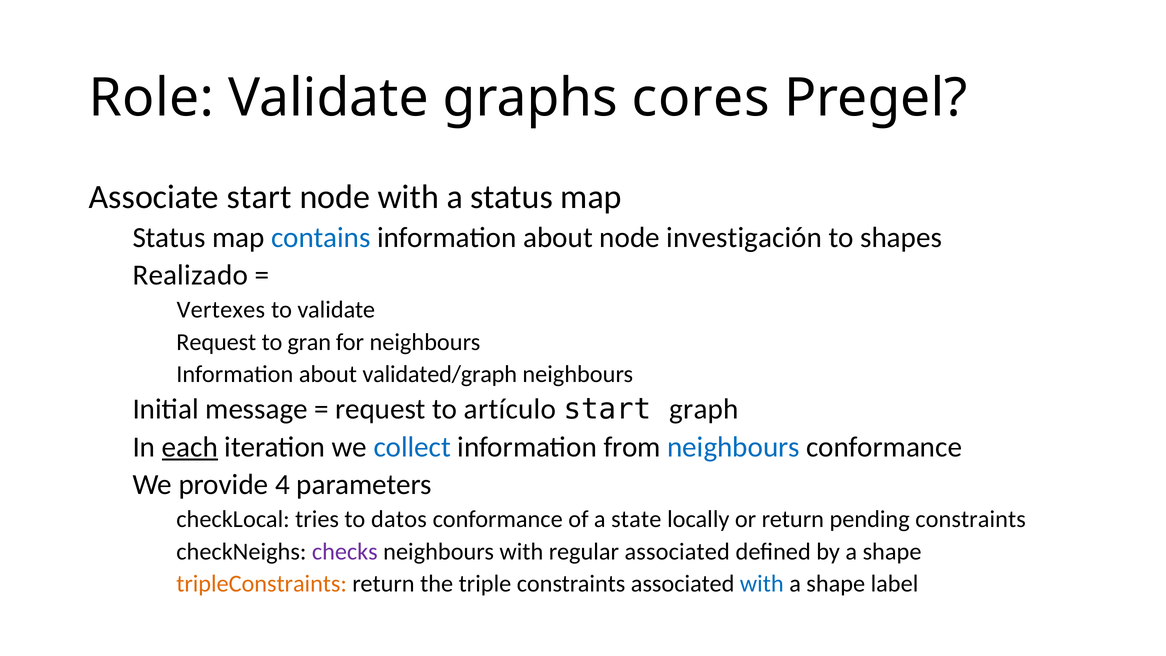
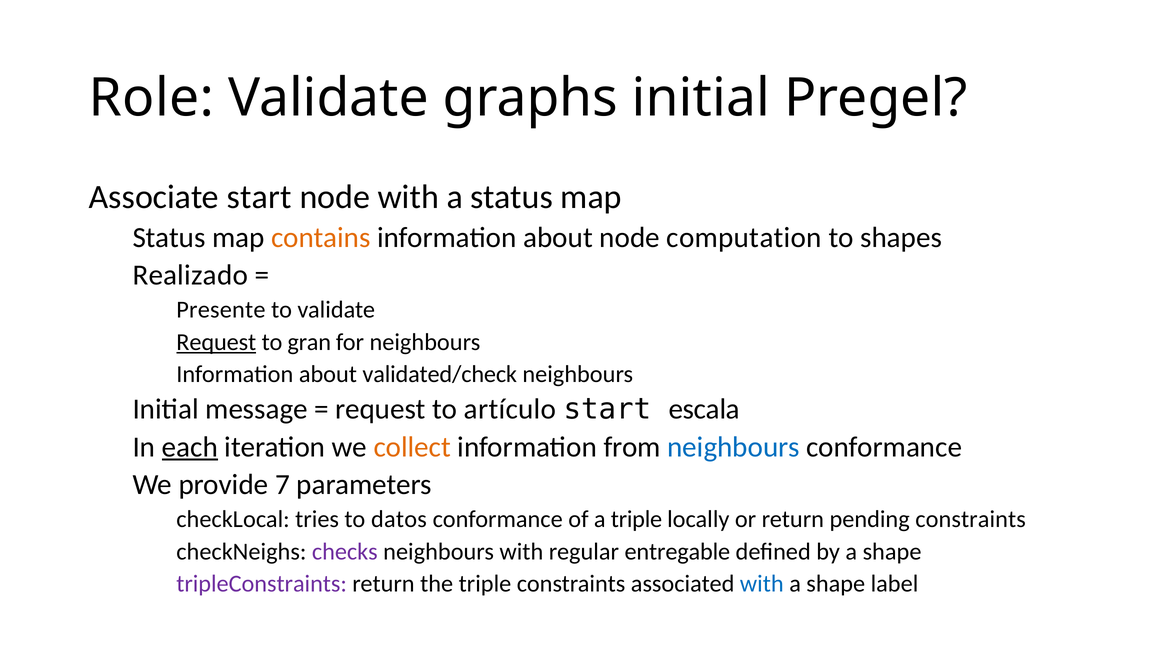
graphs cores: cores -> initial
contains colour: blue -> orange
investigación: investigación -> computation
Vertexes: Vertexes -> Presente
Request at (216, 342) underline: none -> present
validated/graph: validated/graph -> validated/check
graph: graph -> escala
collect colour: blue -> orange
4: 4 -> 7
a state: state -> triple
regular associated: associated -> entregable
tripleConstraints colour: orange -> purple
